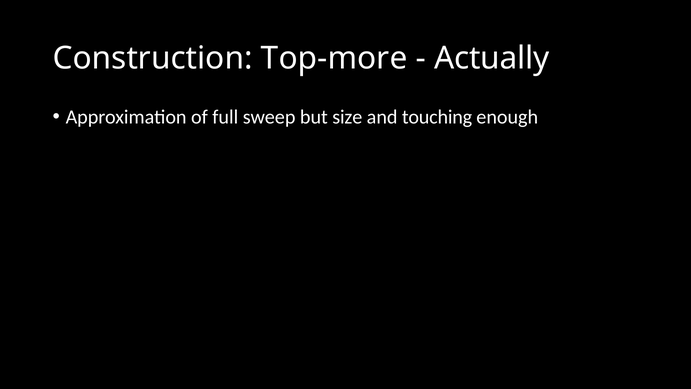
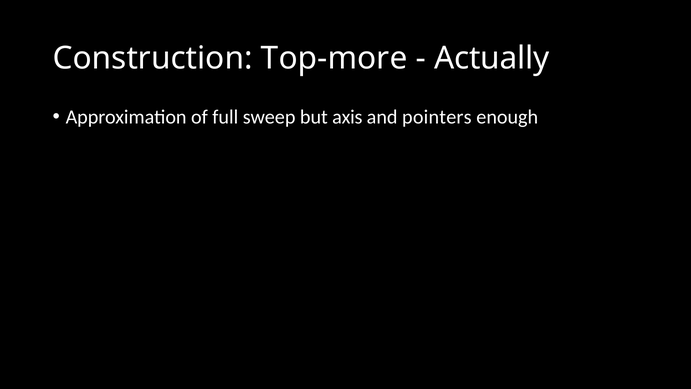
size: size -> axis
touching: touching -> pointers
